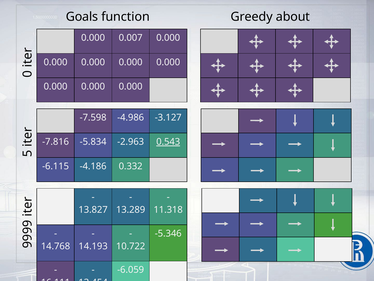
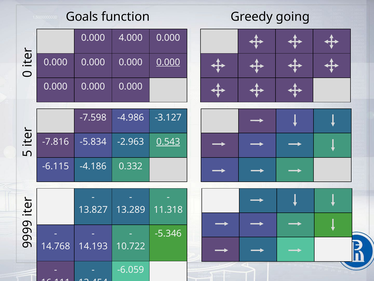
about: about -> going
0.007: 0.007 -> 4.000
0.000 at (168, 62) underline: none -> present
